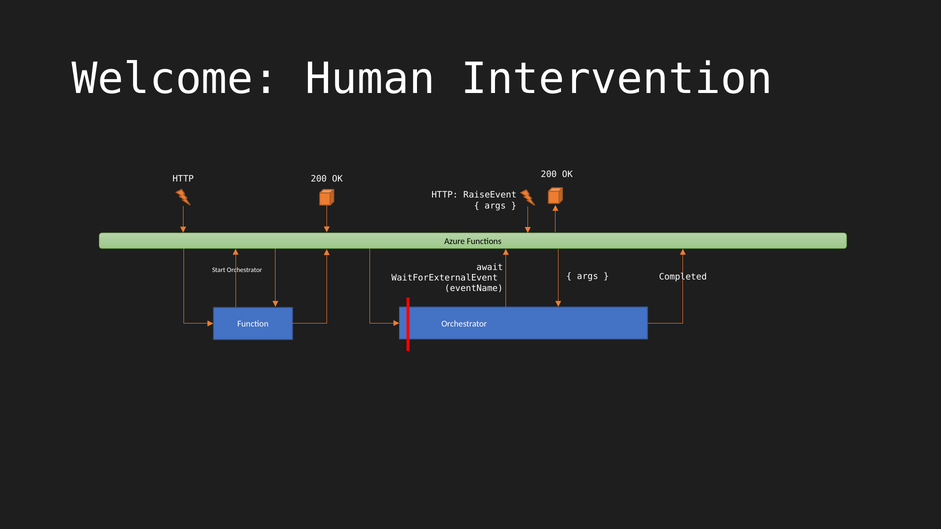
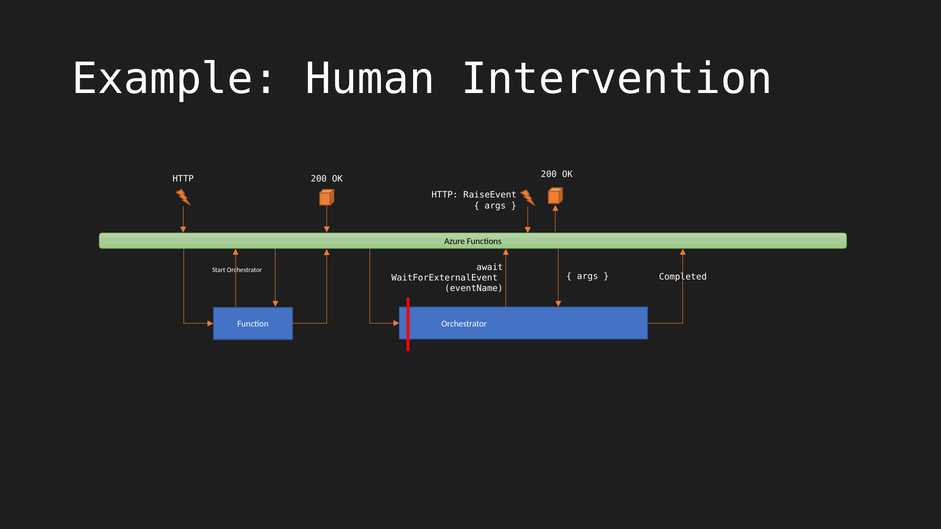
Welcome: Welcome -> Example
